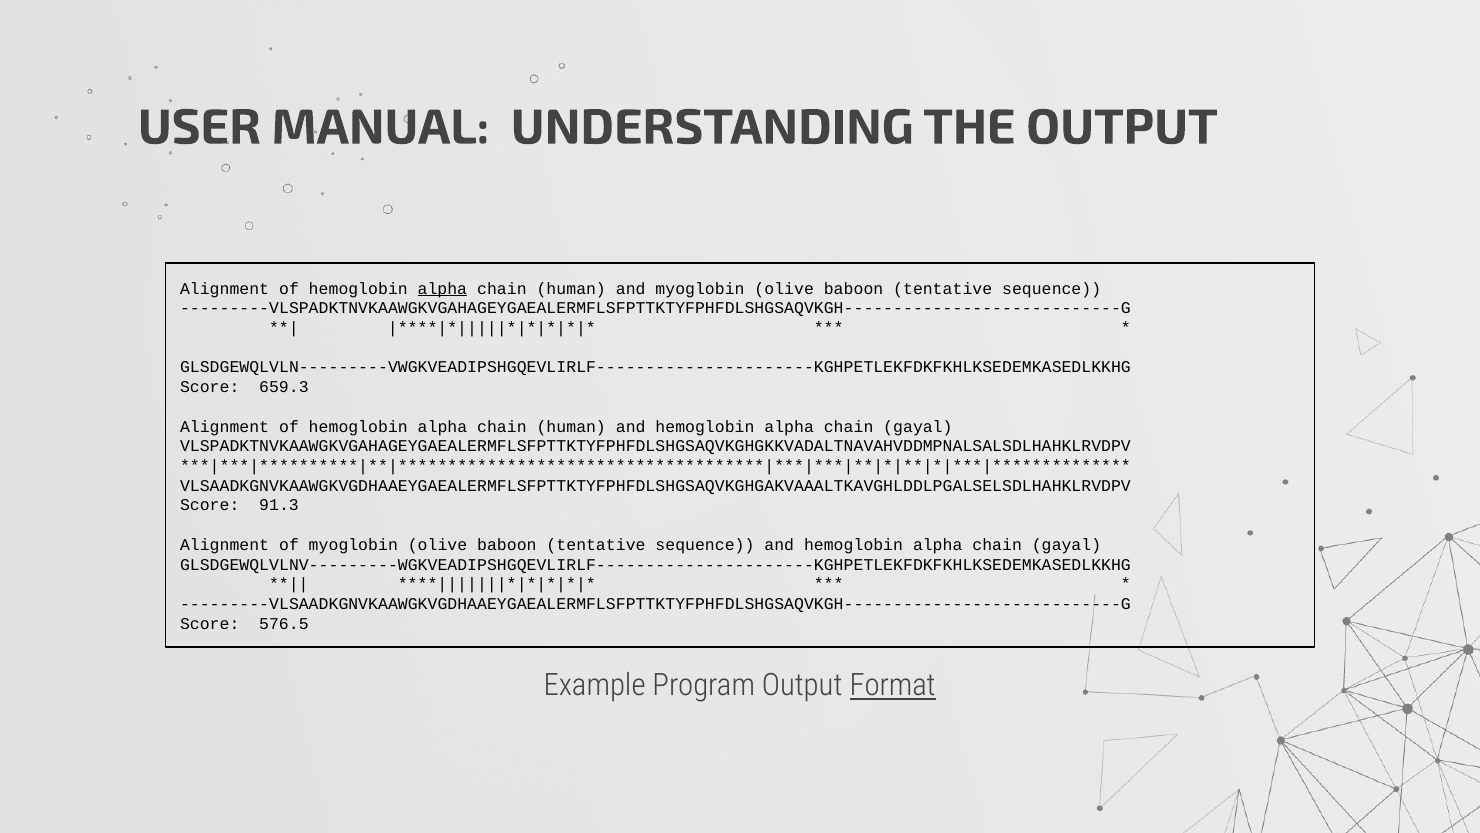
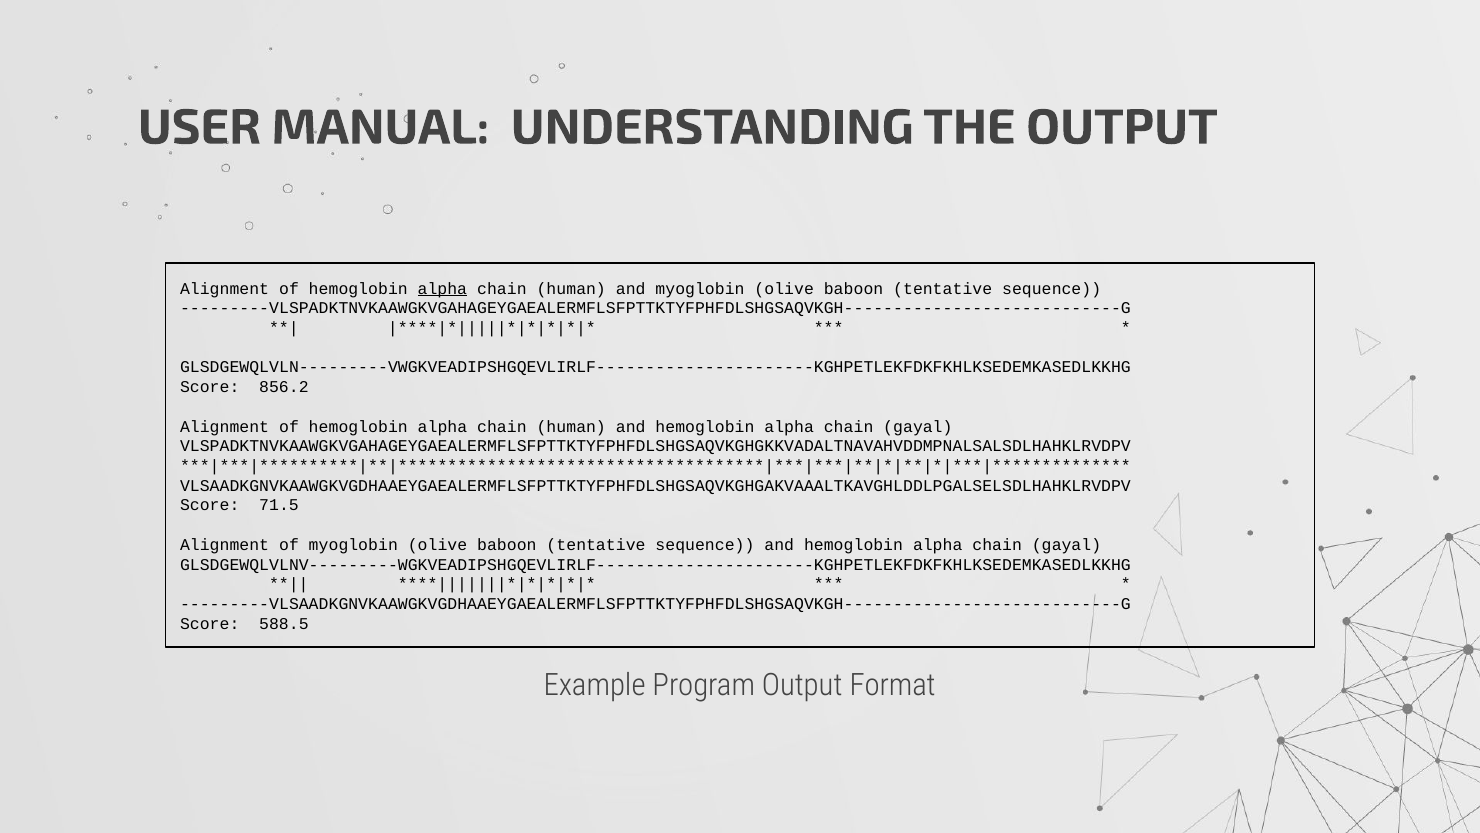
659.3: 659.3 -> 856.2
91.3: 91.3 -> 71.5
576.5: 576.5 -> 588.5
Format underline: present -> none
